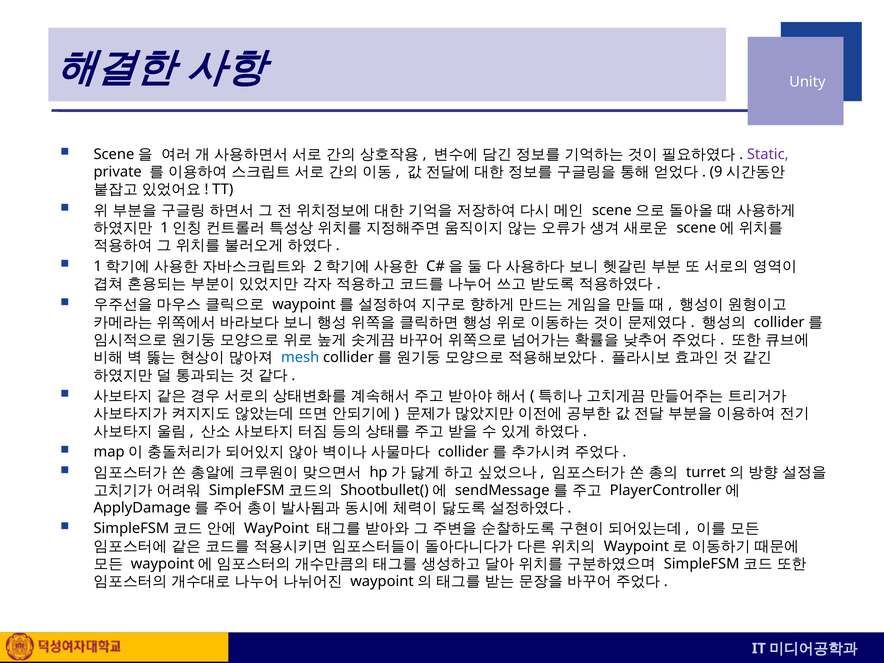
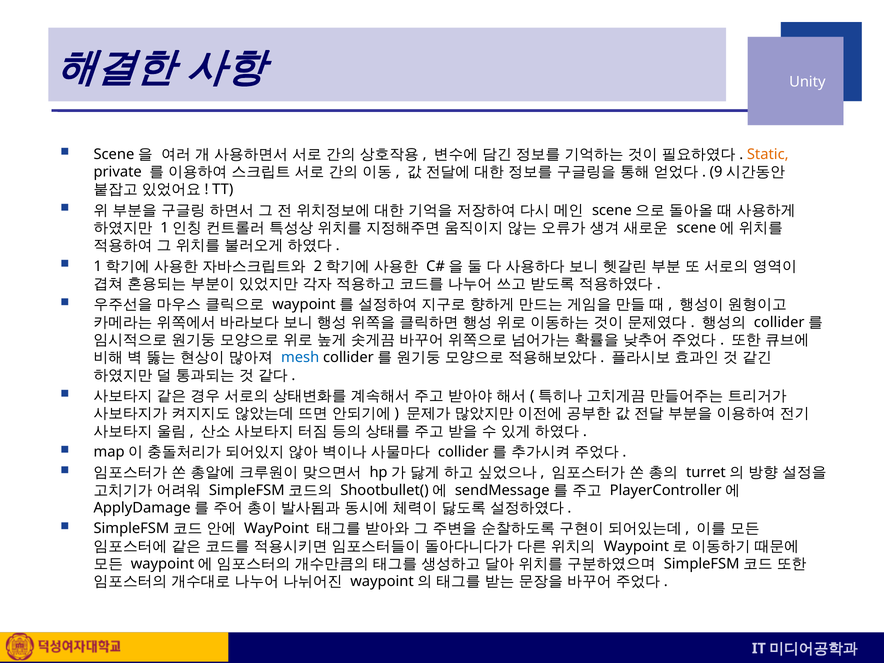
Static colour: purple -> orange
